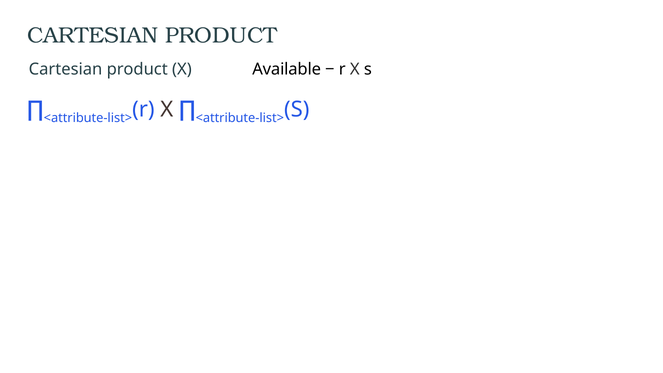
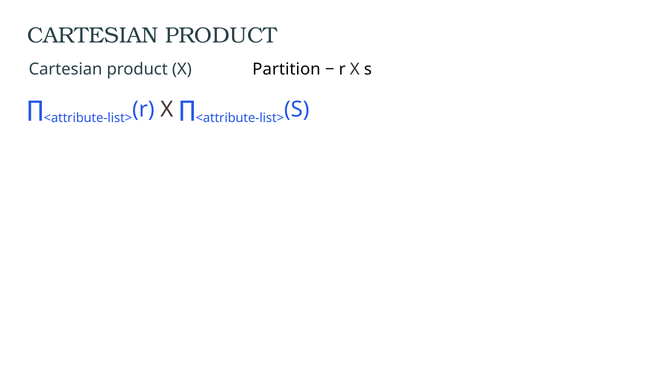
Available: Available -> Partition
